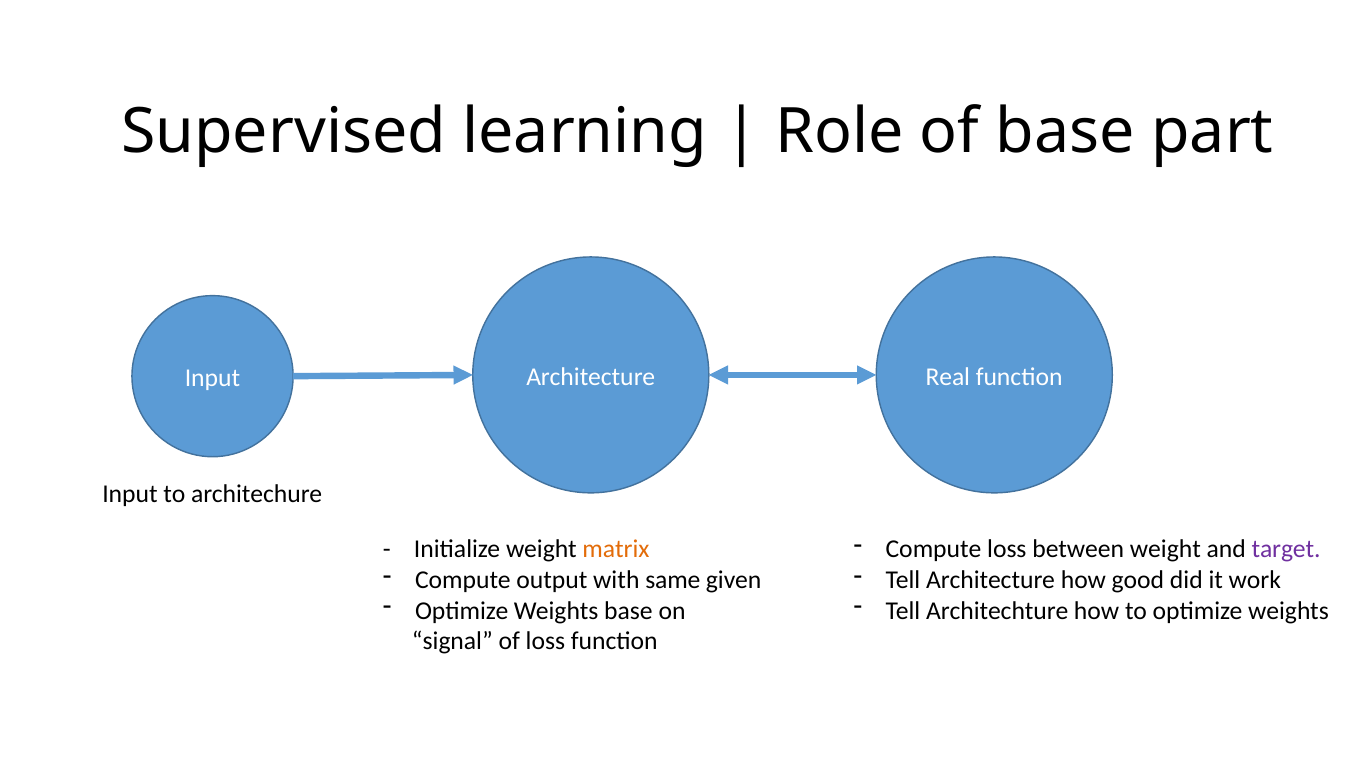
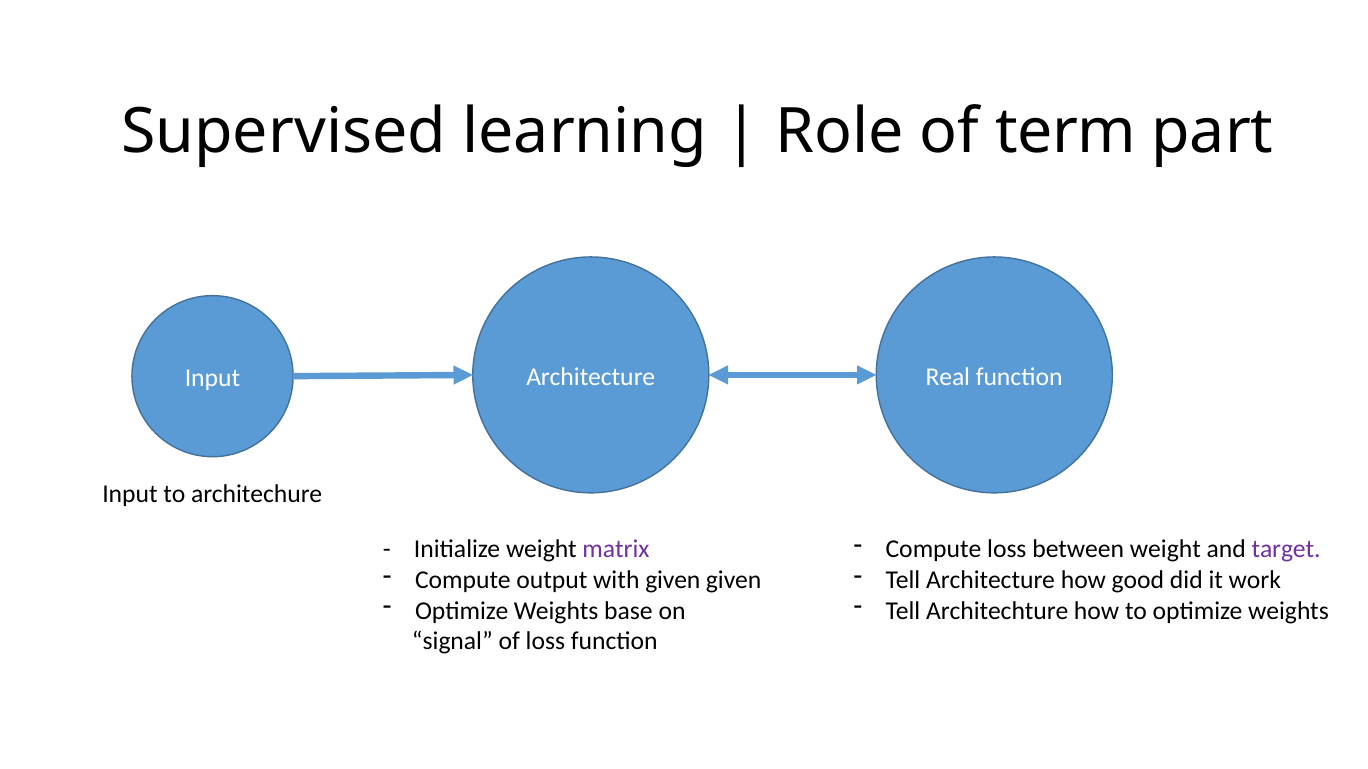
of base: base -> term
matrix colour: orange -> purple
with same: same -> given
